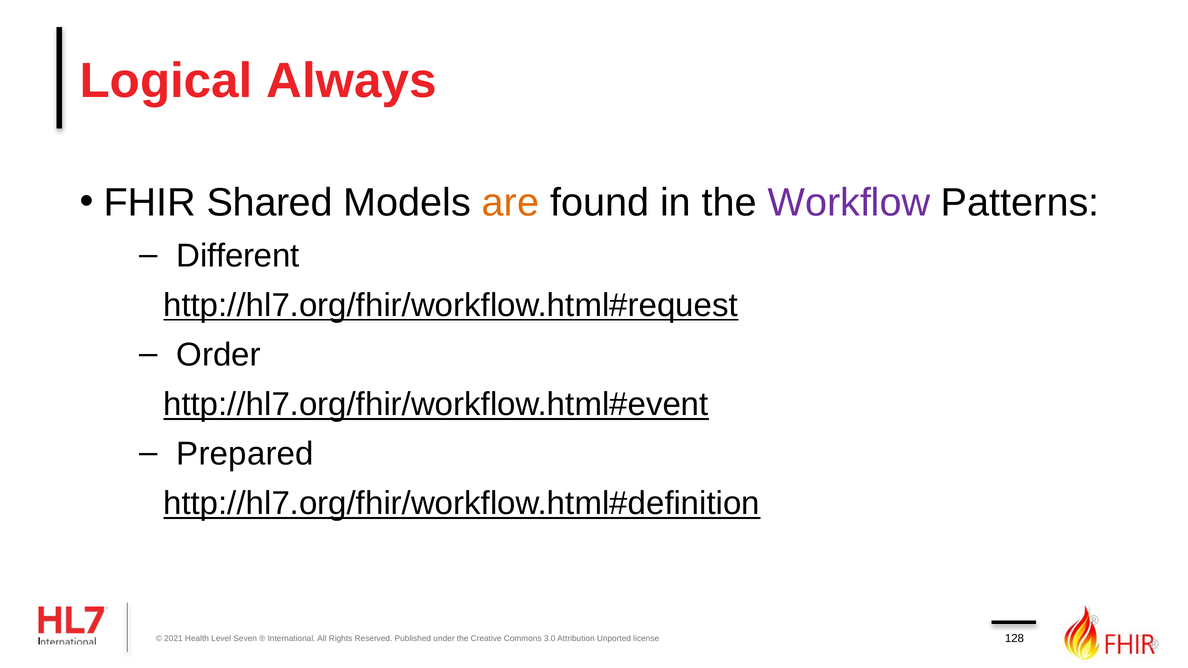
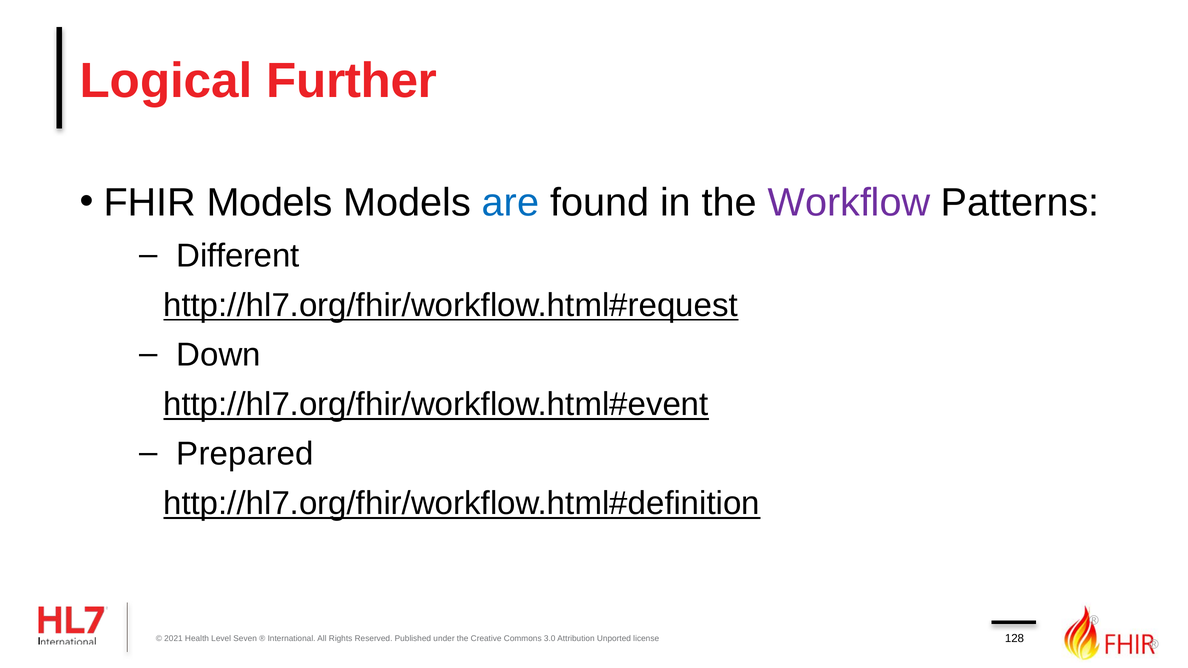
Always: Always -> Further
FHIR Shared: Shared -> Models
are colour: orange -> blue
Order: Order -> Down
